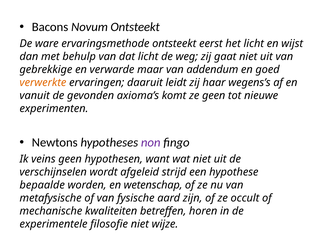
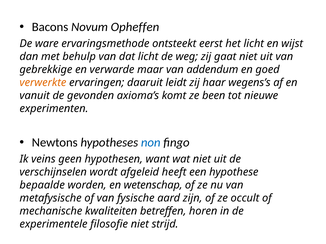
Novum Ontsteekt: Ontsteekt -> Opheffen
ze geen: geen -> been
non colour: purple -> blue
strijd: strijd -> heeft
wijze: wijze -> strijd
